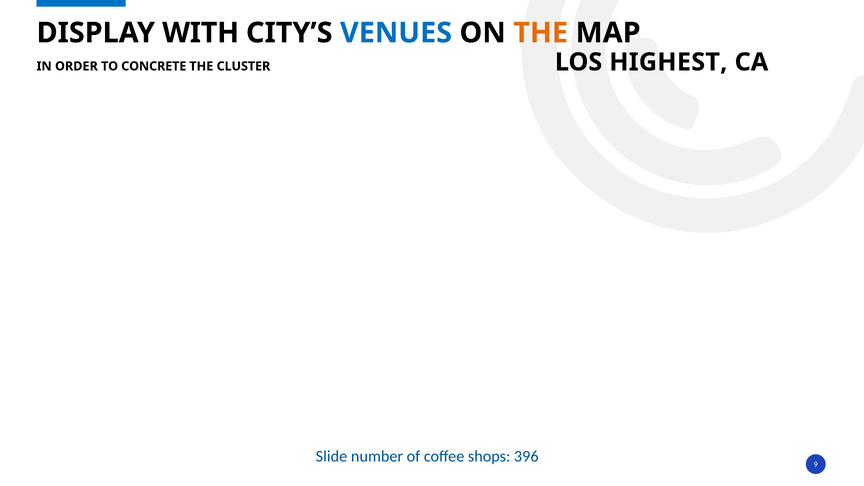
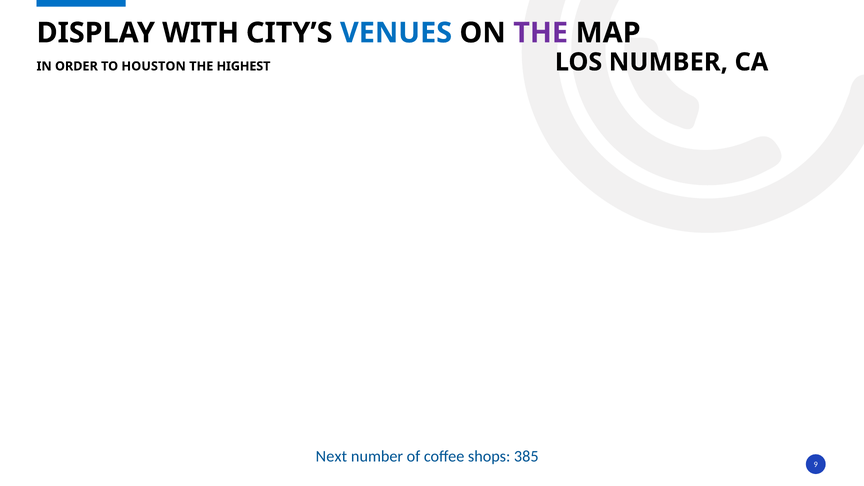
THE at (541, 33) colour: orange -> purple
CONCRETE: CONCRETE -> HOUSTON
CLUSTER: CLUSTER -> HIGHEST
LOS HIGHEST: HIGHEST -> NUMBER
Slide: Slide -> Next
396: 396 -> 385
